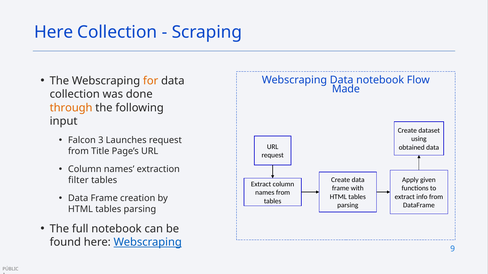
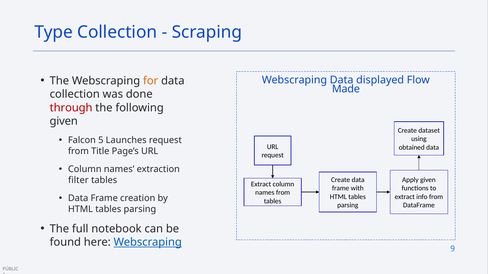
Here at (54, 32): Here -> Type
Data notebook: notebook -> displayed
through colour: orange -> red
input at (64, 121): input -> given
3: 3 -> 5
